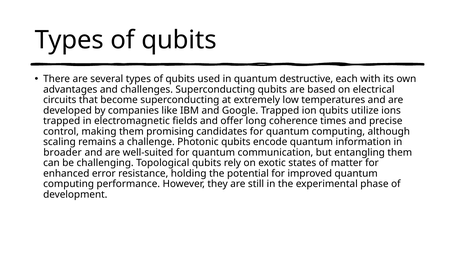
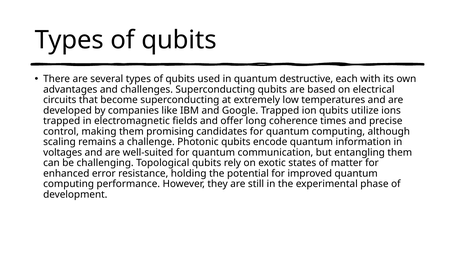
broader: broader -> voltages
